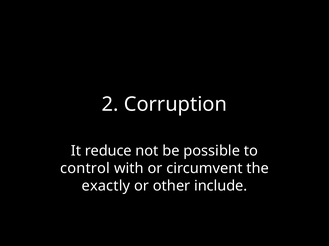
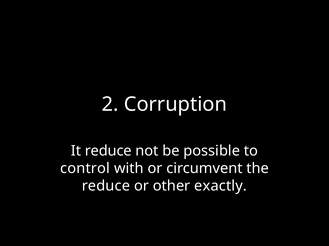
exactly at (106, 186): exactly -> reduce
include: include -> exactly
